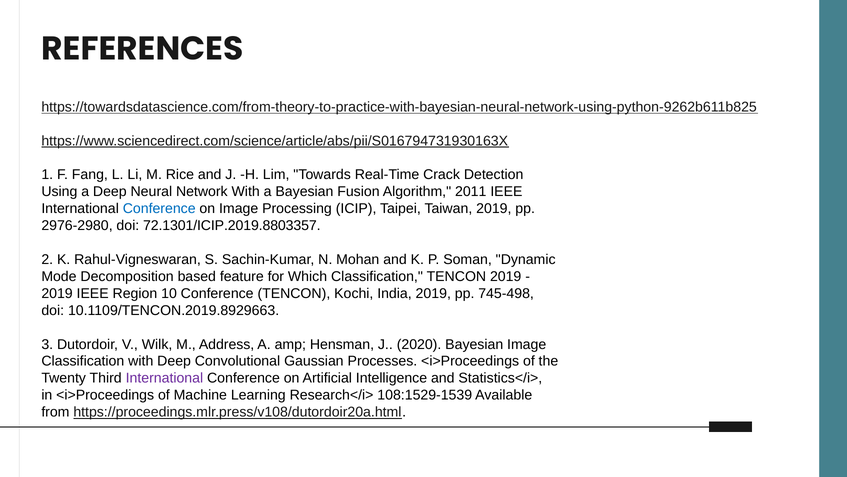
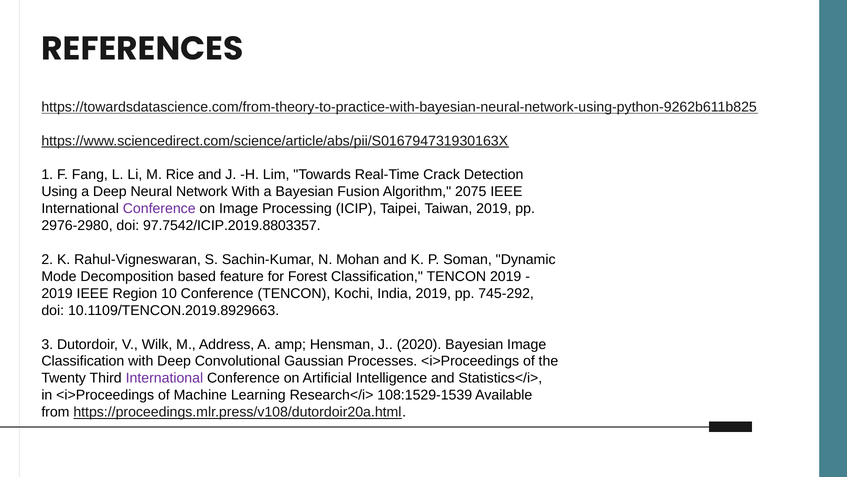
2011: 2011 -> 2075
Conference at (159, 208) colour: blue -> purple
72.1301/ICIP.2019.8803357: 72.1301/ICIP.2019.8803357 -> 97.7542/ICIP.2019.8803357
Which: Which -> Forest
745-498: 745-498 -> 745-292
